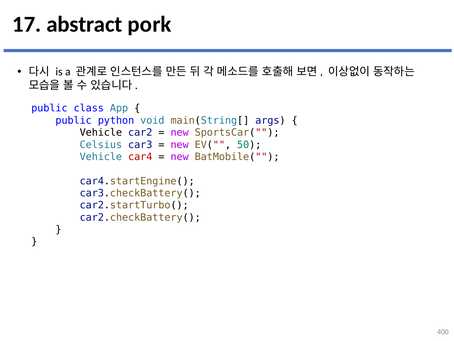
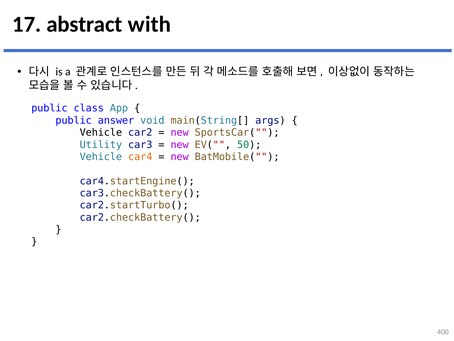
pork: pork -> with
python: python -> answer
Celsius: Celsius -> Utility
car4 colour: red -> orange
